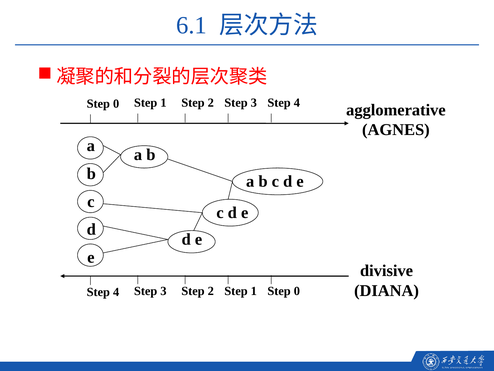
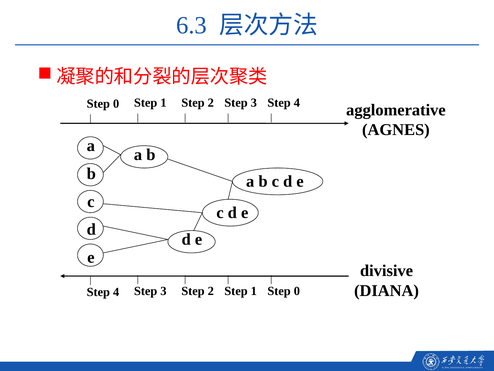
6.1: 6.1 -> 6.3
